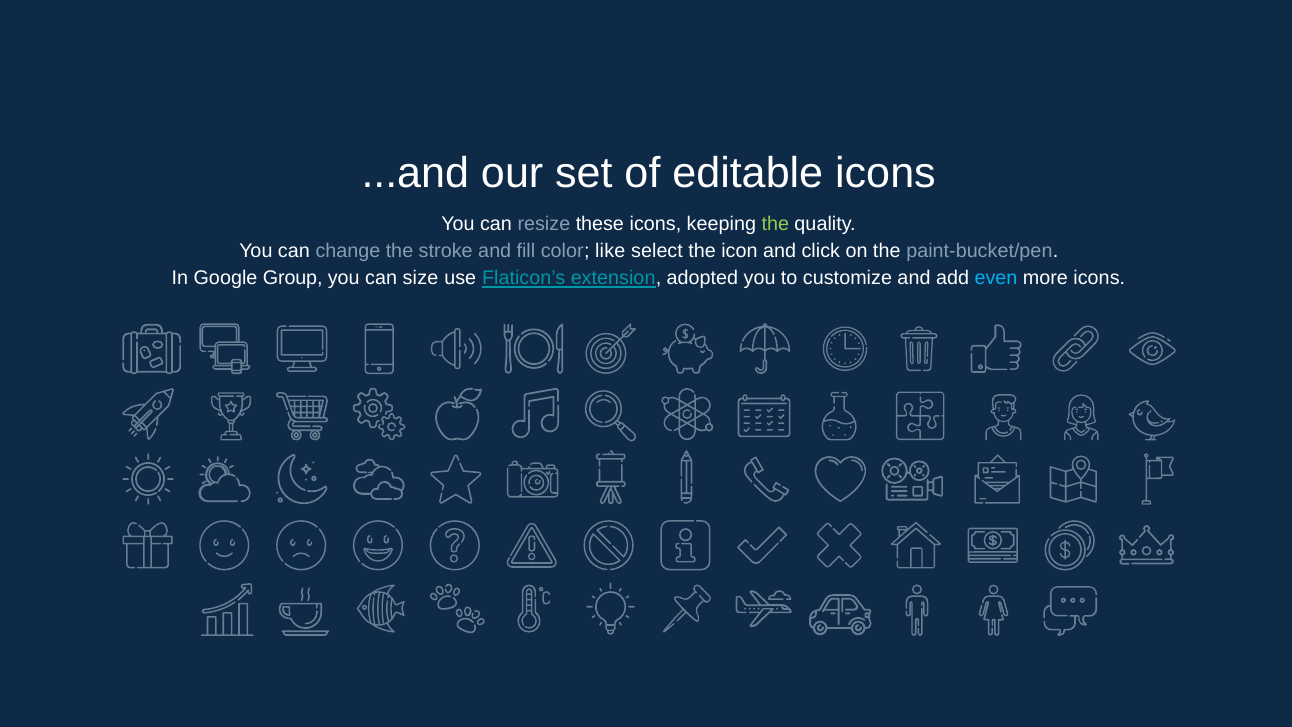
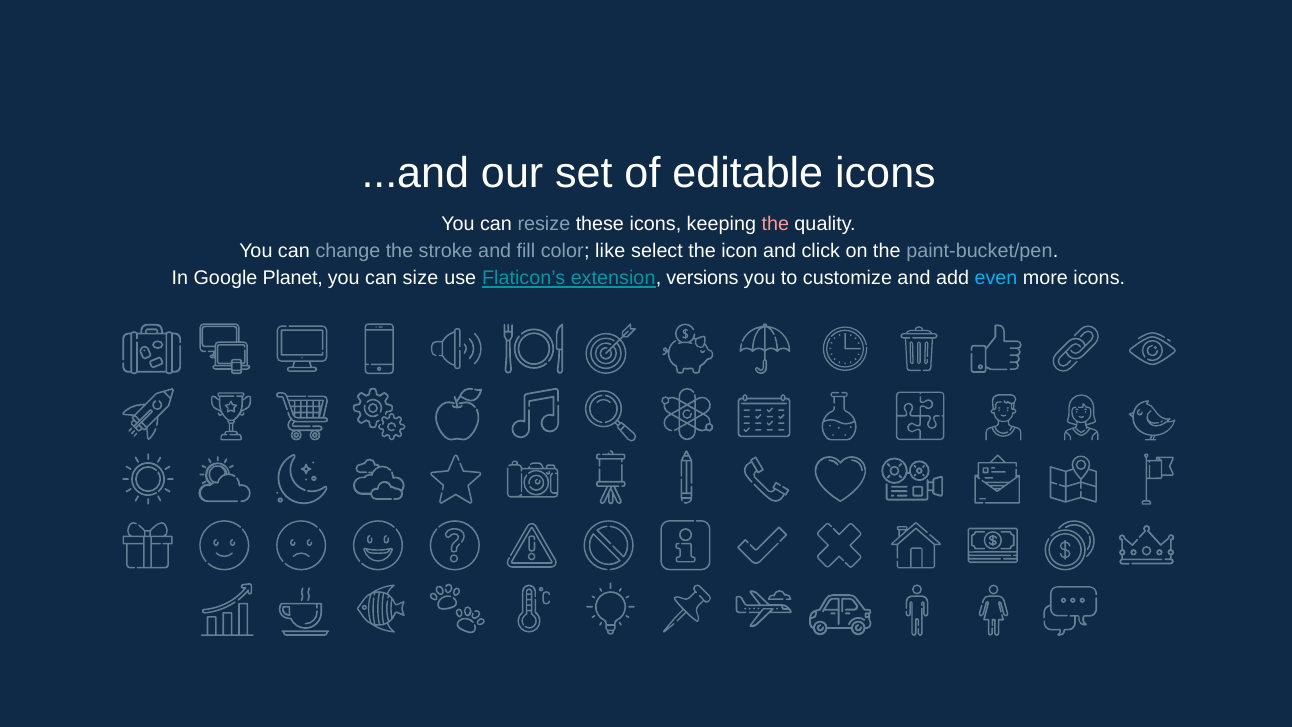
the at (775, 224) colour: light green -> pink
Group: Group -> Planet
adopted: adopted -> versions
